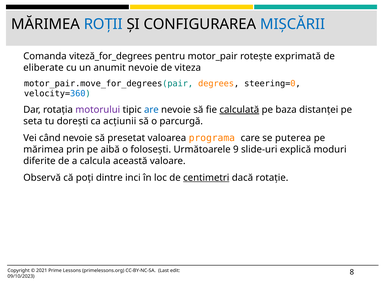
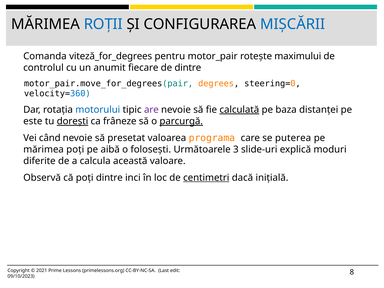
exprimată: exprimată -> maximului
eliberate: eliberate -> controlul
anumit nevoie: nevoie -> fiecare
de viteza: viteza -> dintre
motorului colour: purple -> blue
are colour: blue -> purple
seta: seta -> este
dorești underline: none -> present
acțiunii: acțiunii -> frâneze
parcurgă underline: none -> present
mărimea prin: prin -> poți
9: 9 -> 3
rotație: rotație -> inițială
